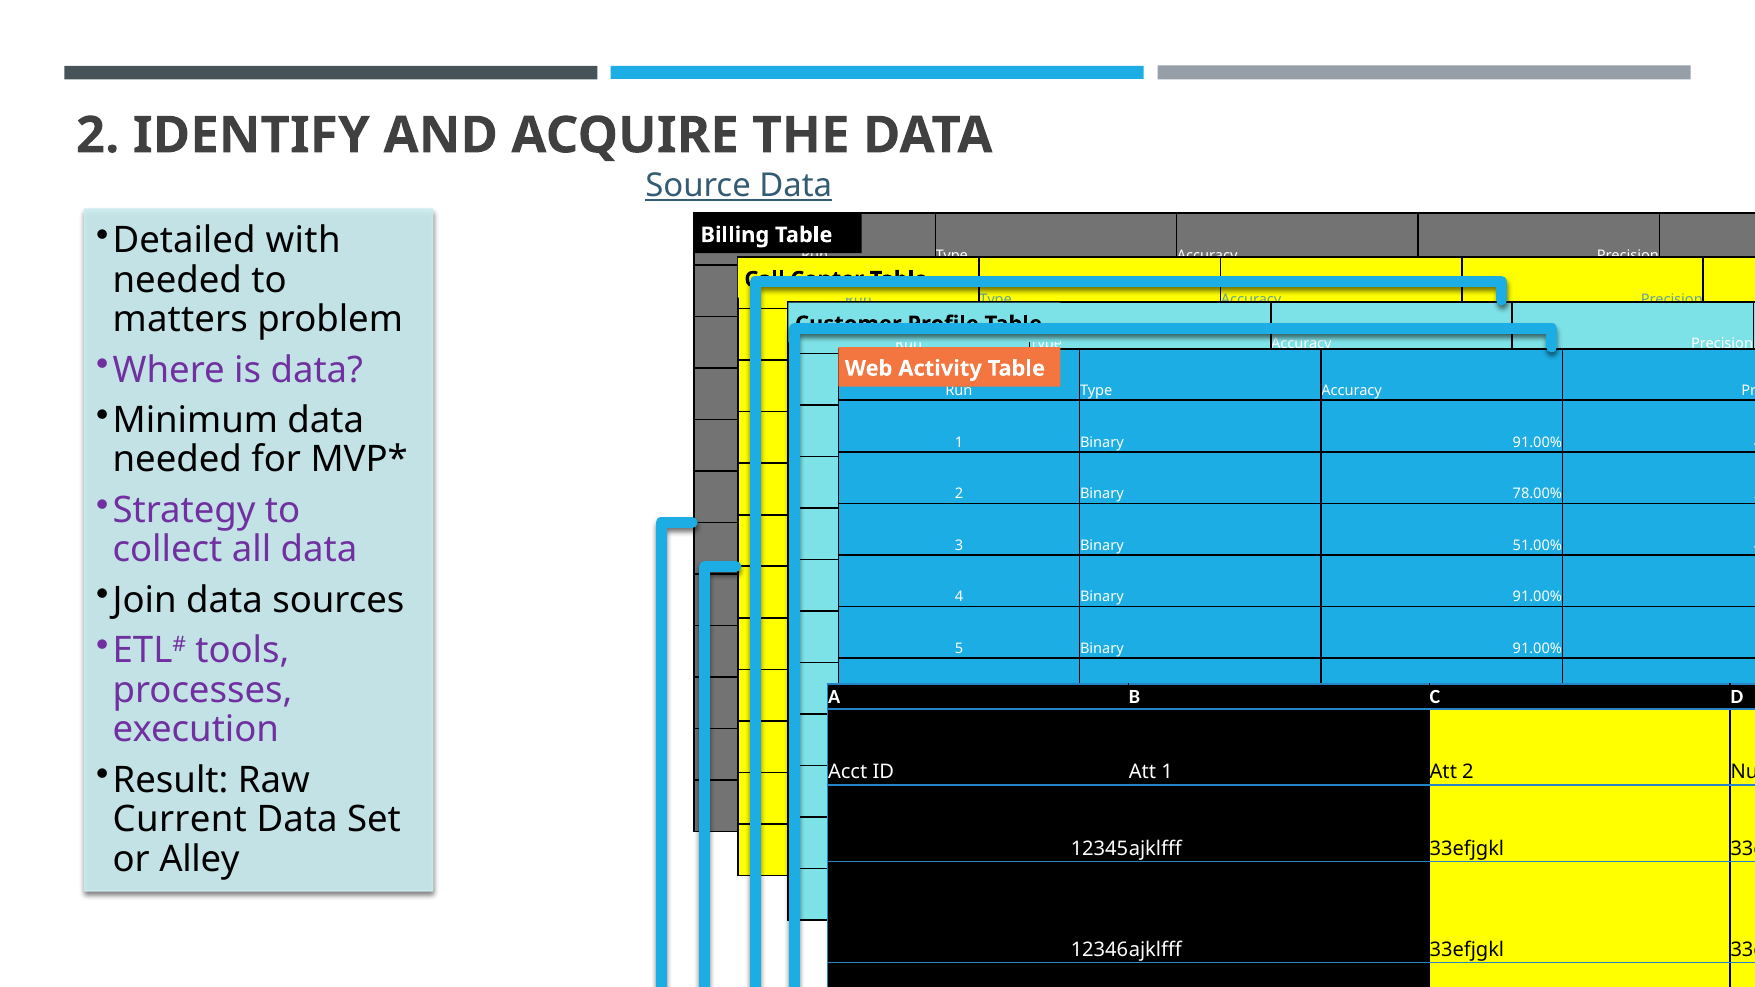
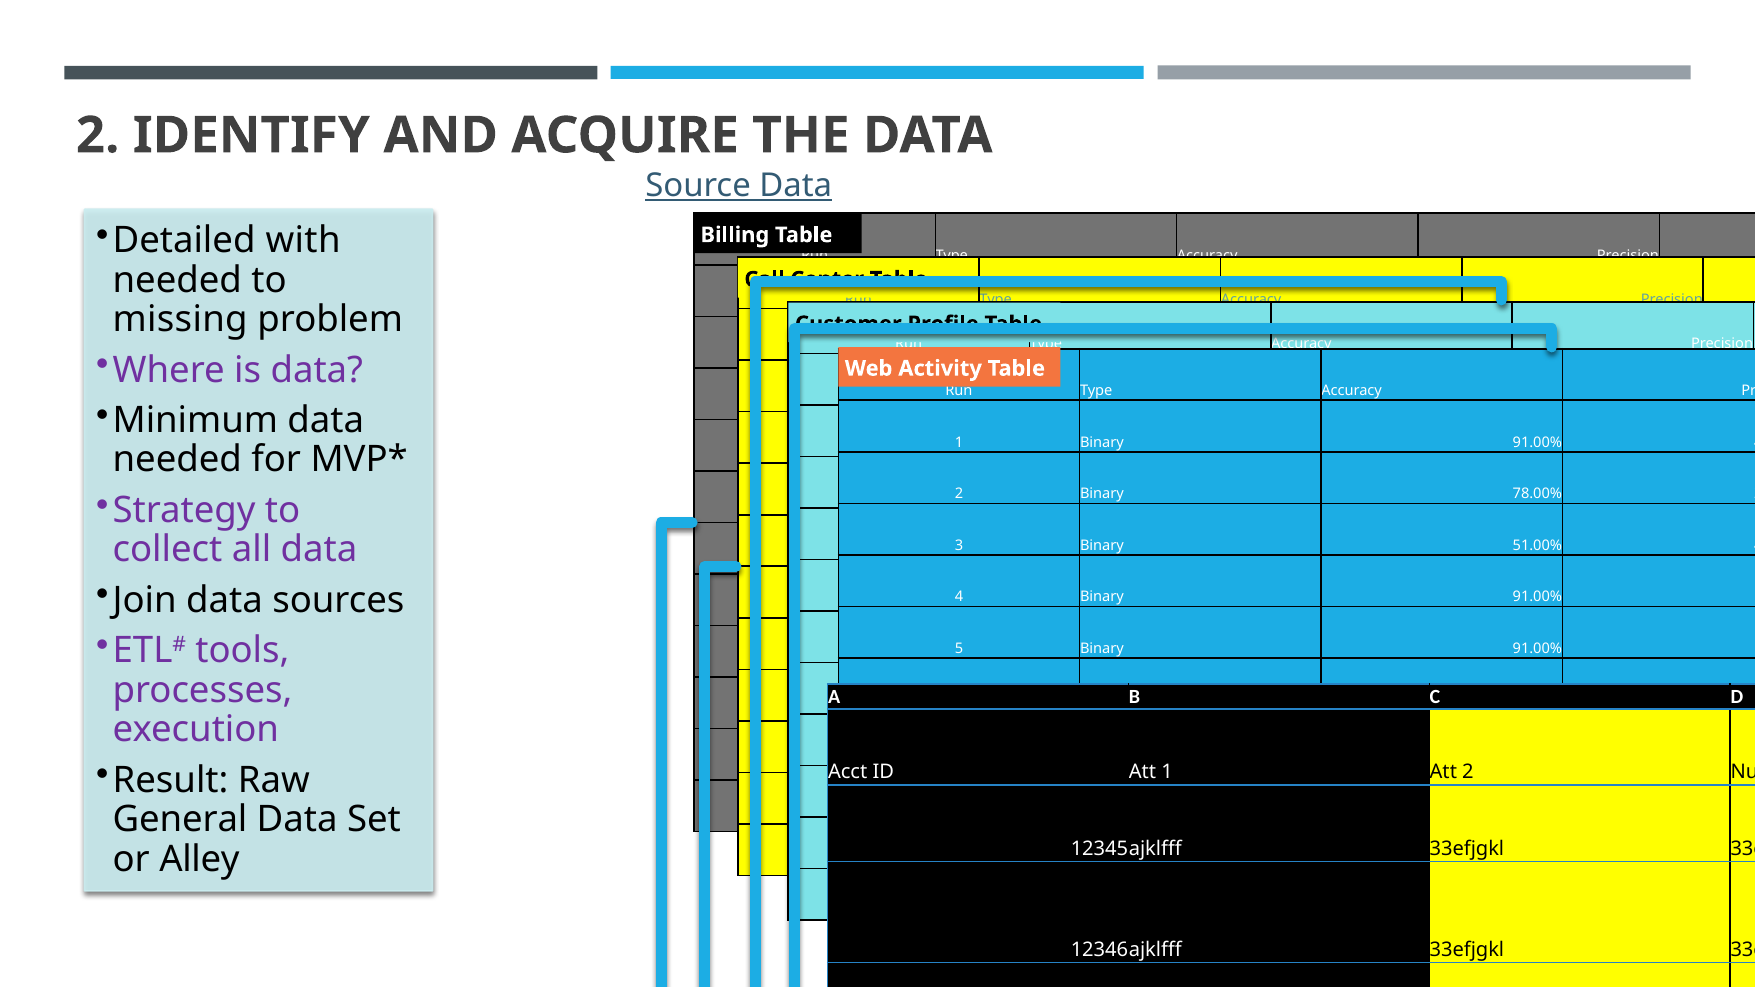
matters: matters -> missing
Current: Current -> General
